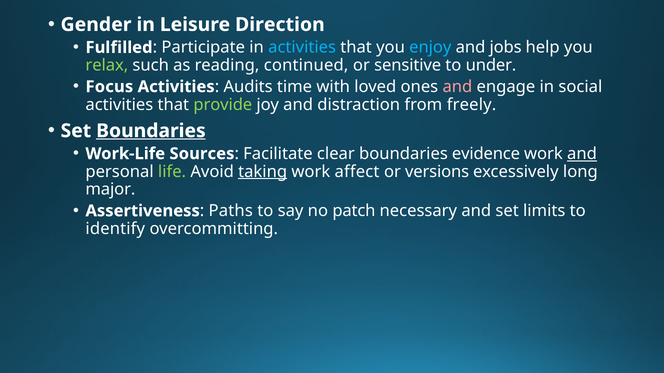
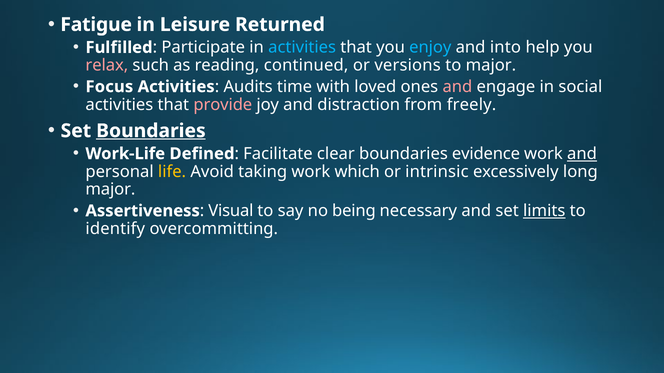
Gender: Gender -> Fatigue
Direction: Direction -> Returned
jobs: jobs -> into
relax colour: light green -> pink
sensitive: sensitive -> versions
to under: under -> major
provide colour: light green -> pink
Sources: Sources -> Defined
life colour: light green -> yellow
taking underline: present -> none
affect: affect -> which
versions: versions -> intrinsic
Paths: Paths -> Visual
patch: patch -> being
limits underline: none -> present
